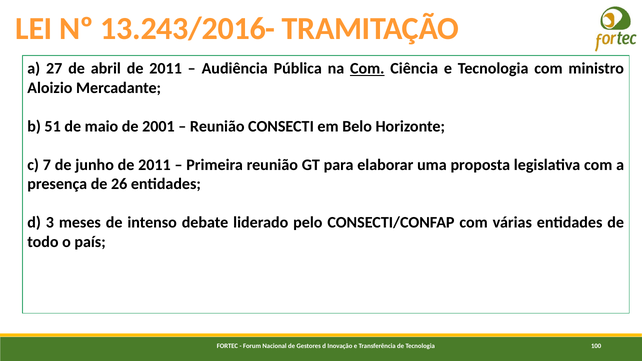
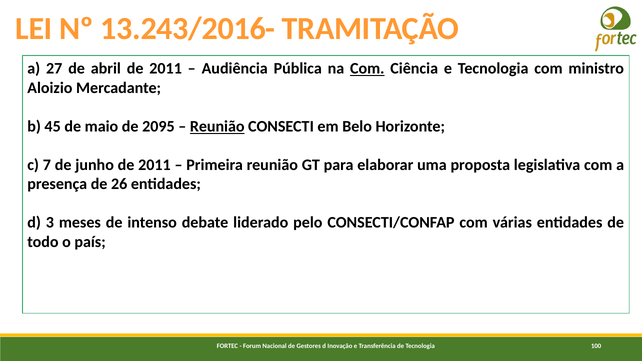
51: 51 -> 45
2001: 2001 -> 2095
Reunião at (217, 126) underline: none -> present
